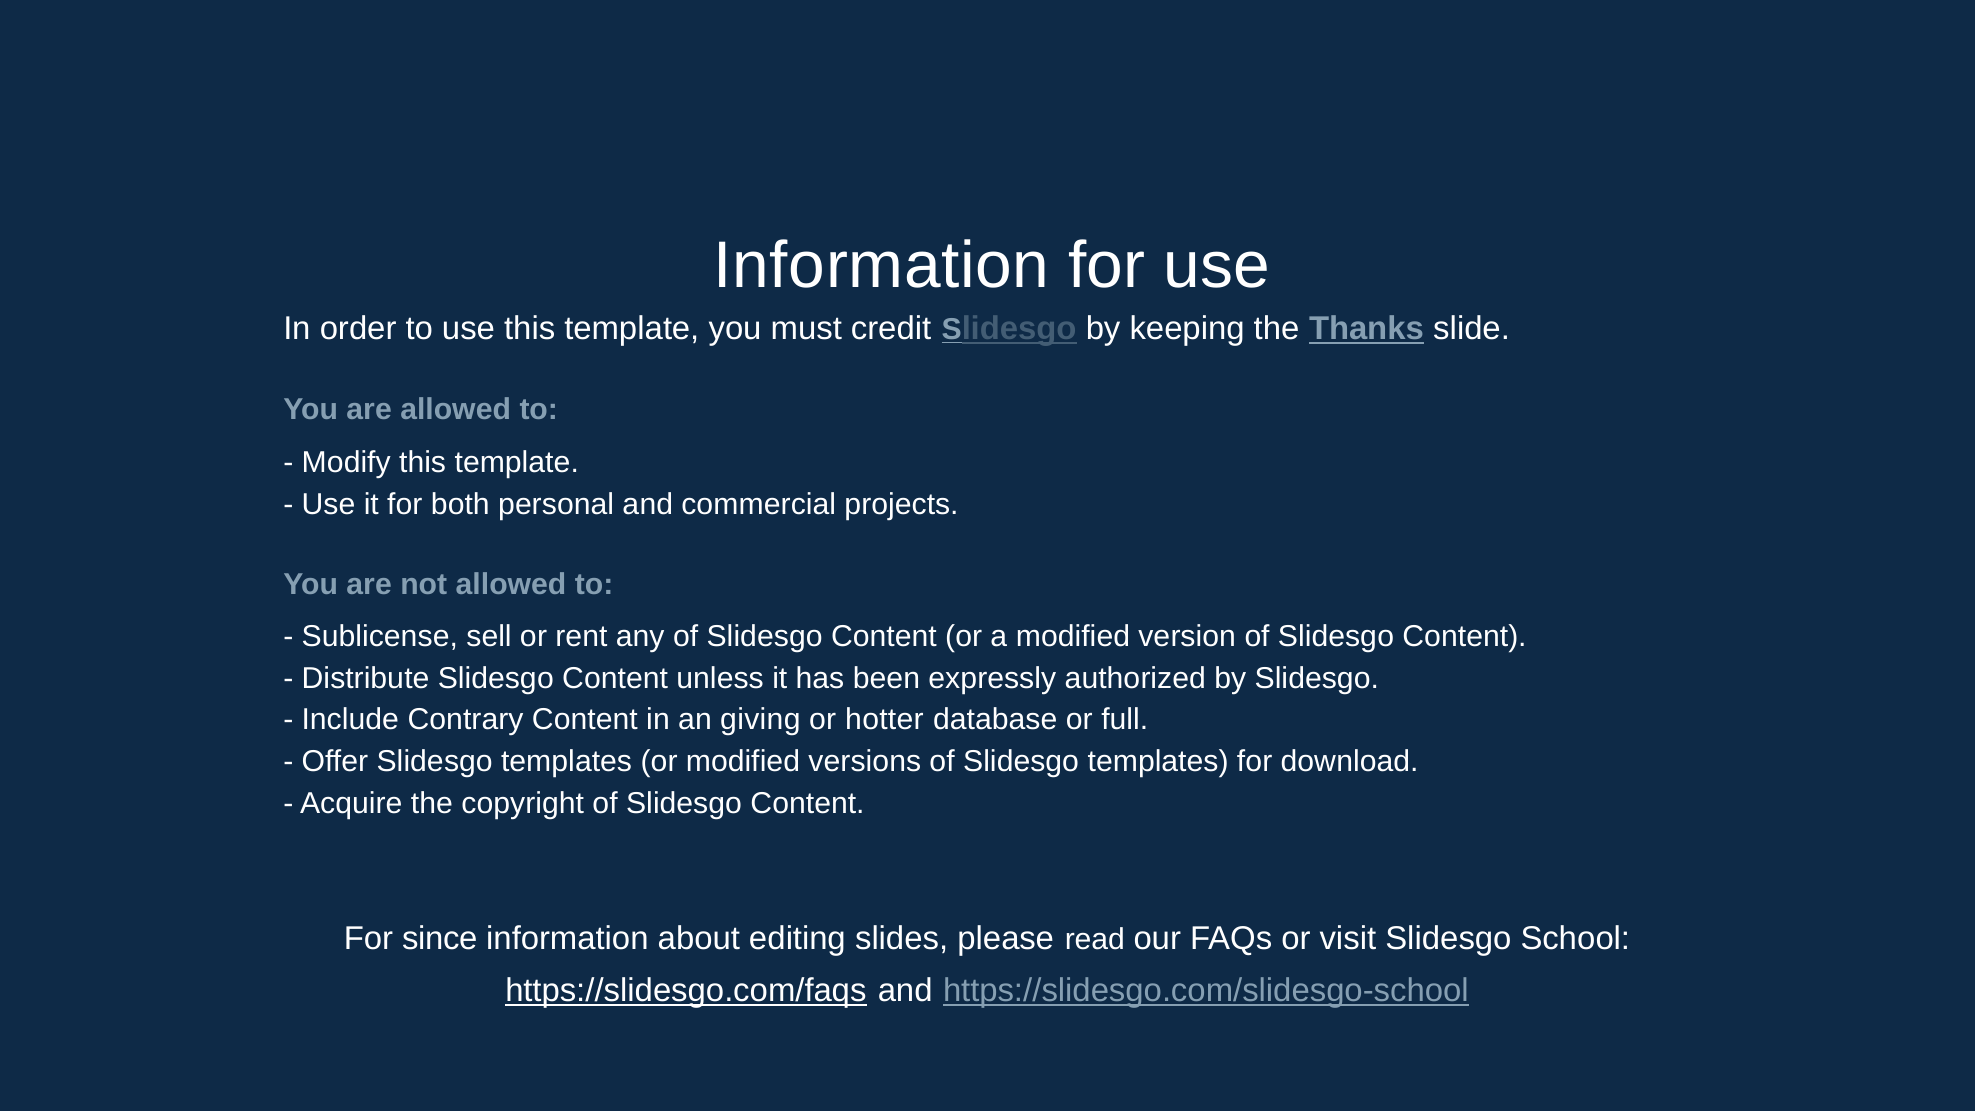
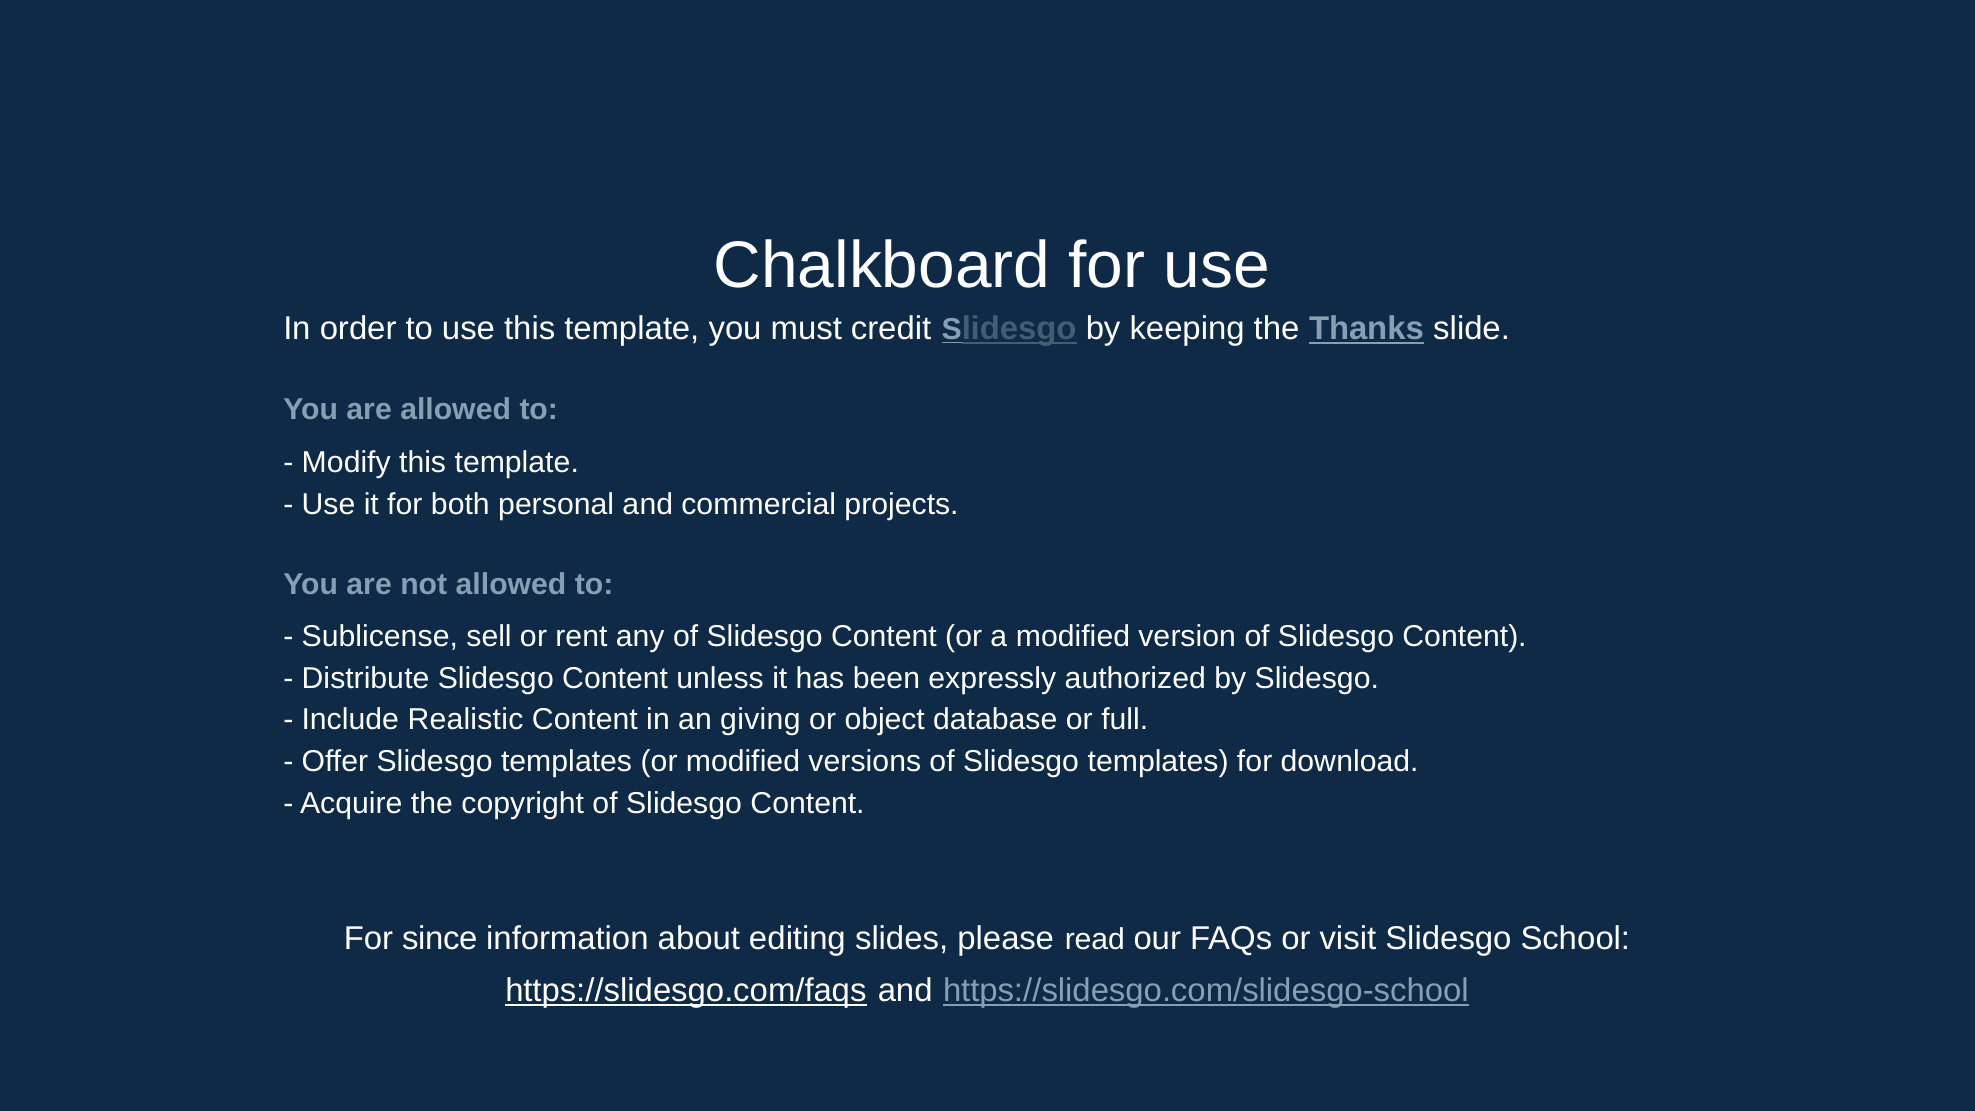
Information at (882, 265): Information -> Chalkboard
Contrary: Contrary -> Realistic
hotter: hotter -> object
